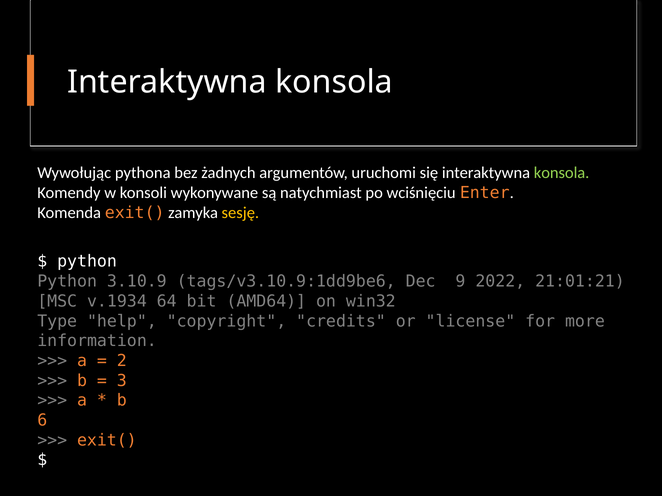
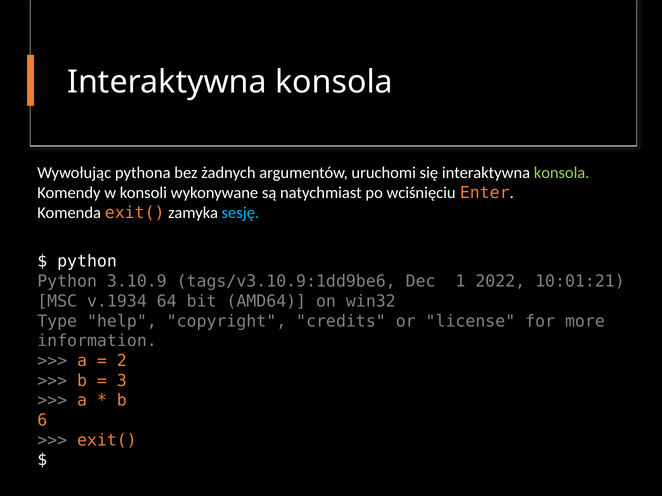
sesję colour: yellow -> light blue
9: 9 -> 1
21:01:21: 21:01:21 -> 10:01:21
